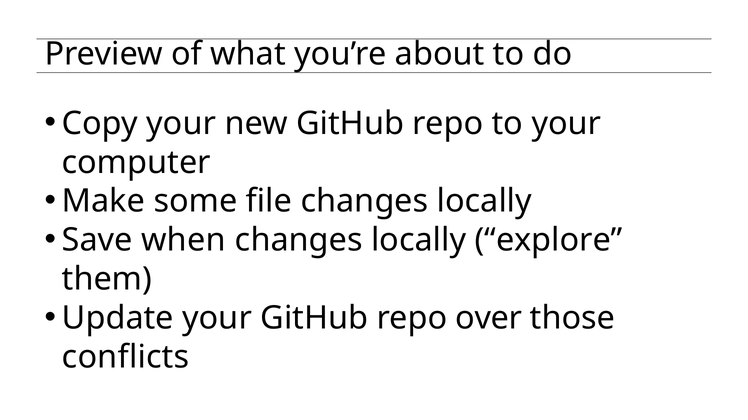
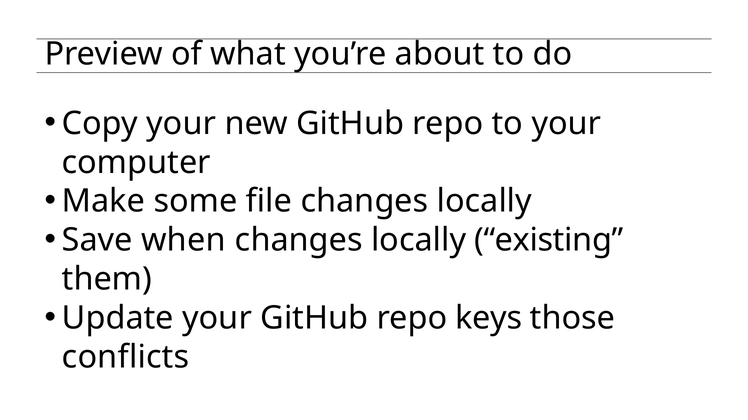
explore: explore -> existing
over: over -> keys
